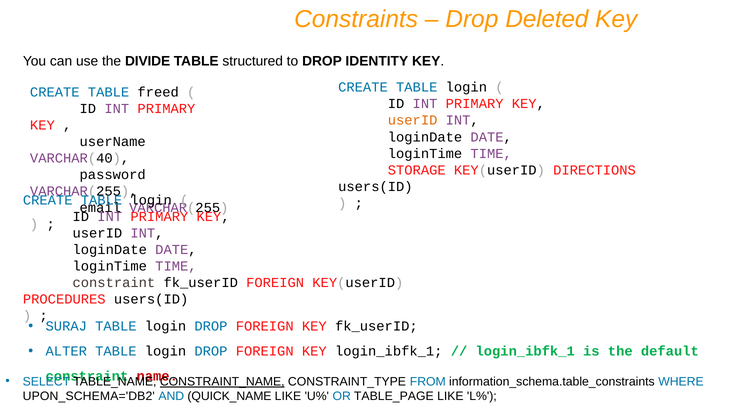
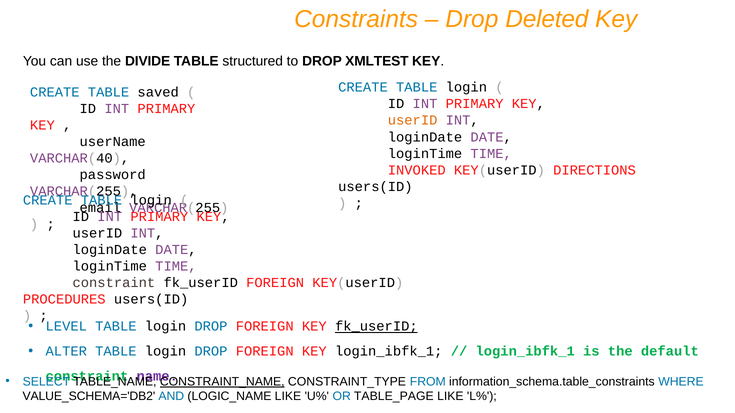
IDENTITY: IDENTITY -> XMLTEST
freed: freed -> saved
STORAGE: STORAGE -> INVOKED
SURAJ: SURAJ -> LEVEL
fk_userID at (376, 327) underline: none -> present
name colour: red -> purple
UPON_SCHEMA='DB2: UPON_SCHEMA='DB2 -> VALUE_SCHEMA='DB2
QUICK_NAME: QUICK_NAME -> LOGIC_NAME
